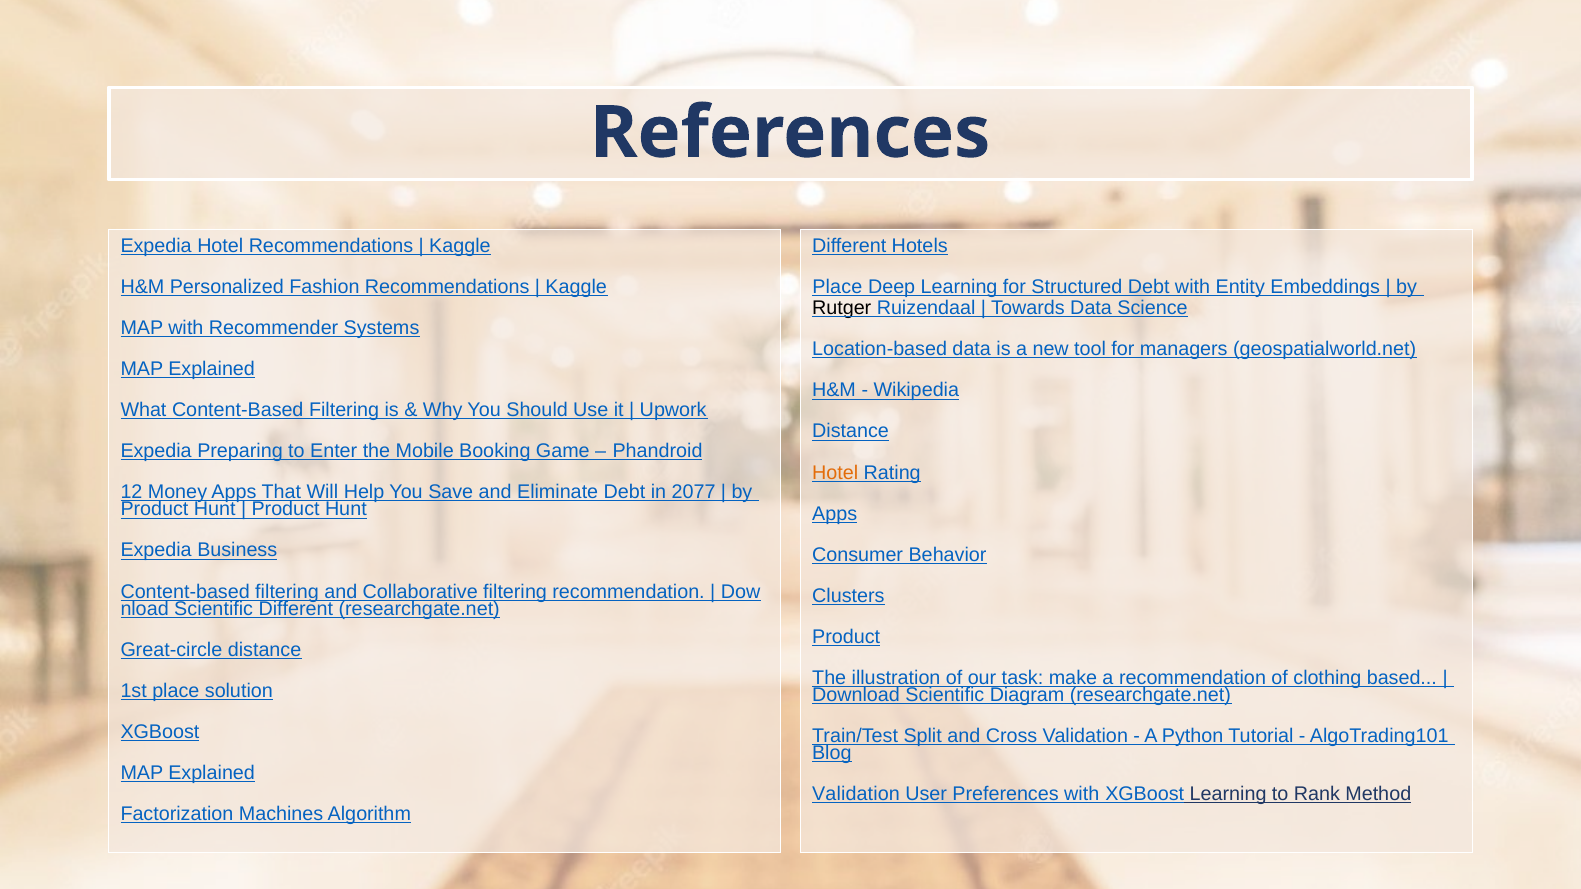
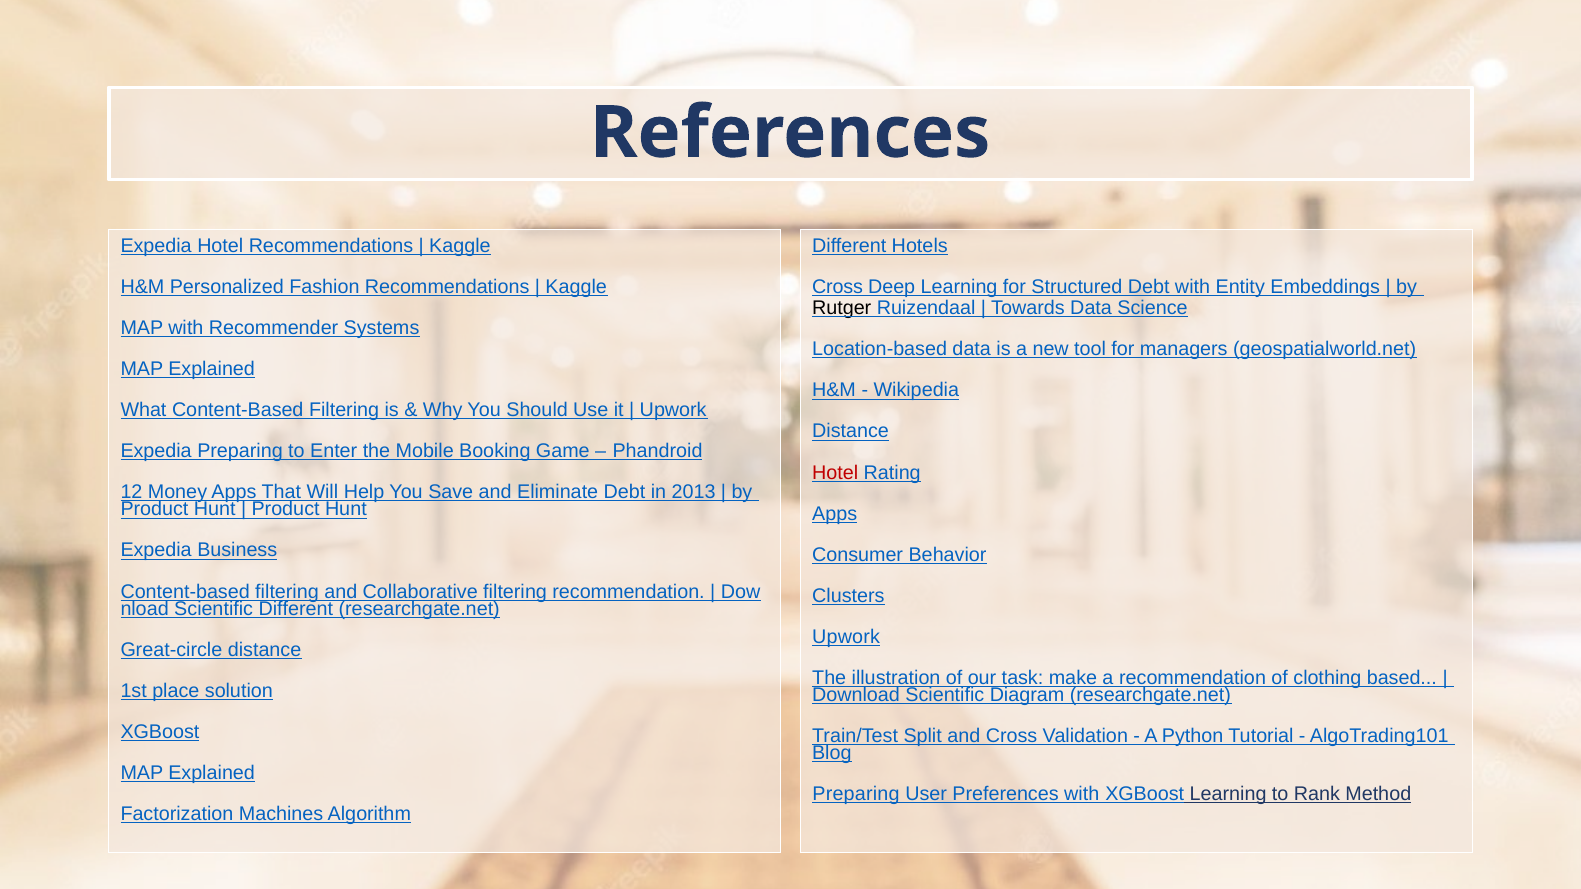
Place at (837, 287): Place -> Cross
Hotel at (835, 473) colour: orange -> red
2077: 2077 -> 2013
Product at (846, 637): Product -> Upwork
Validation at (856, 794): Validation -> Preparing
